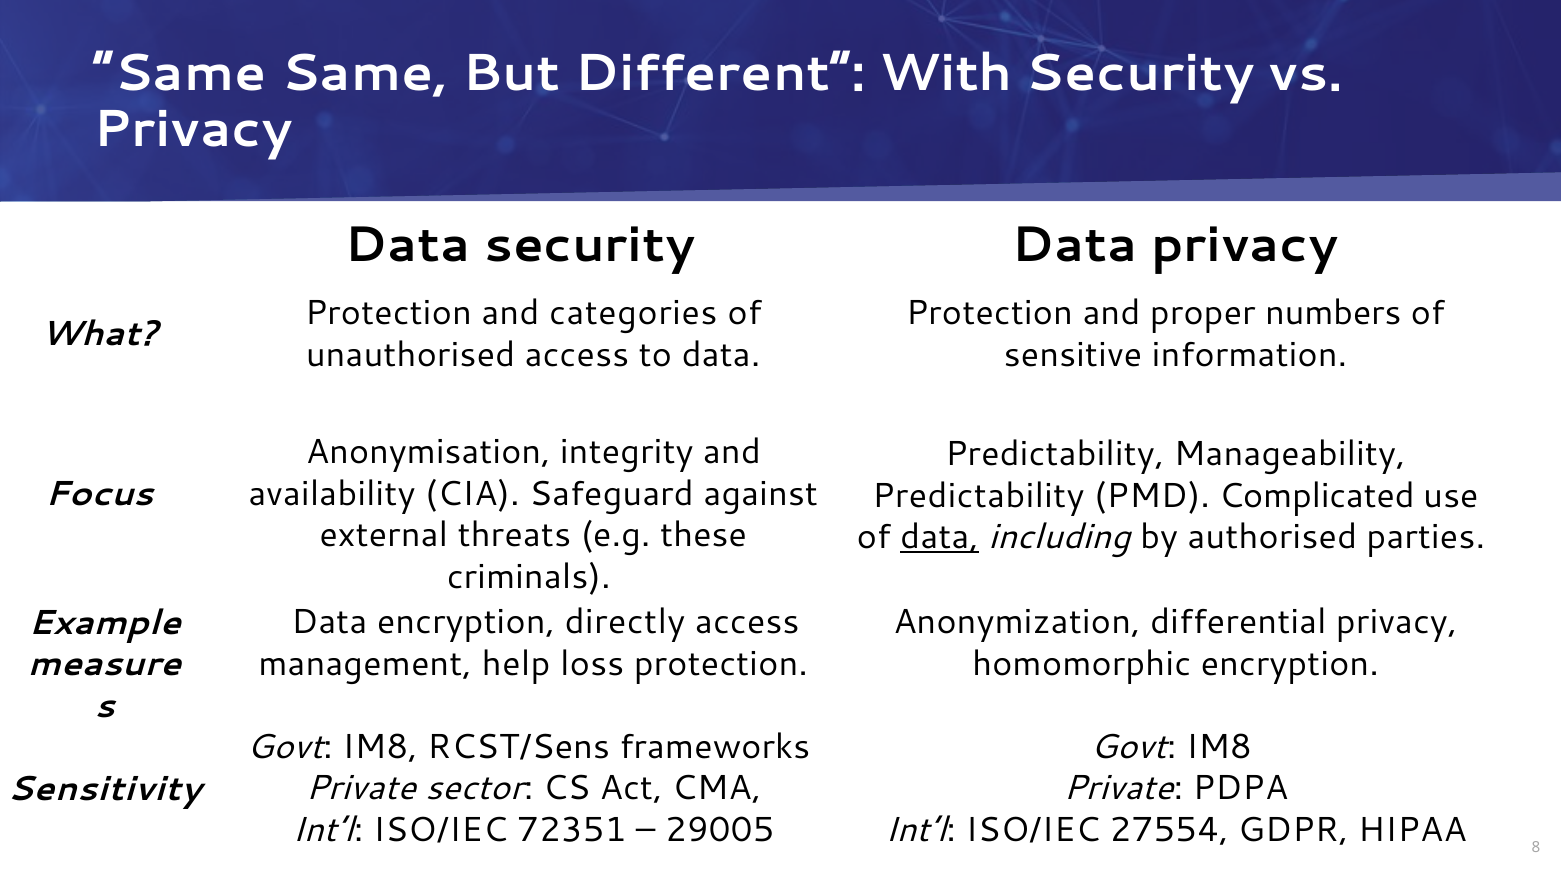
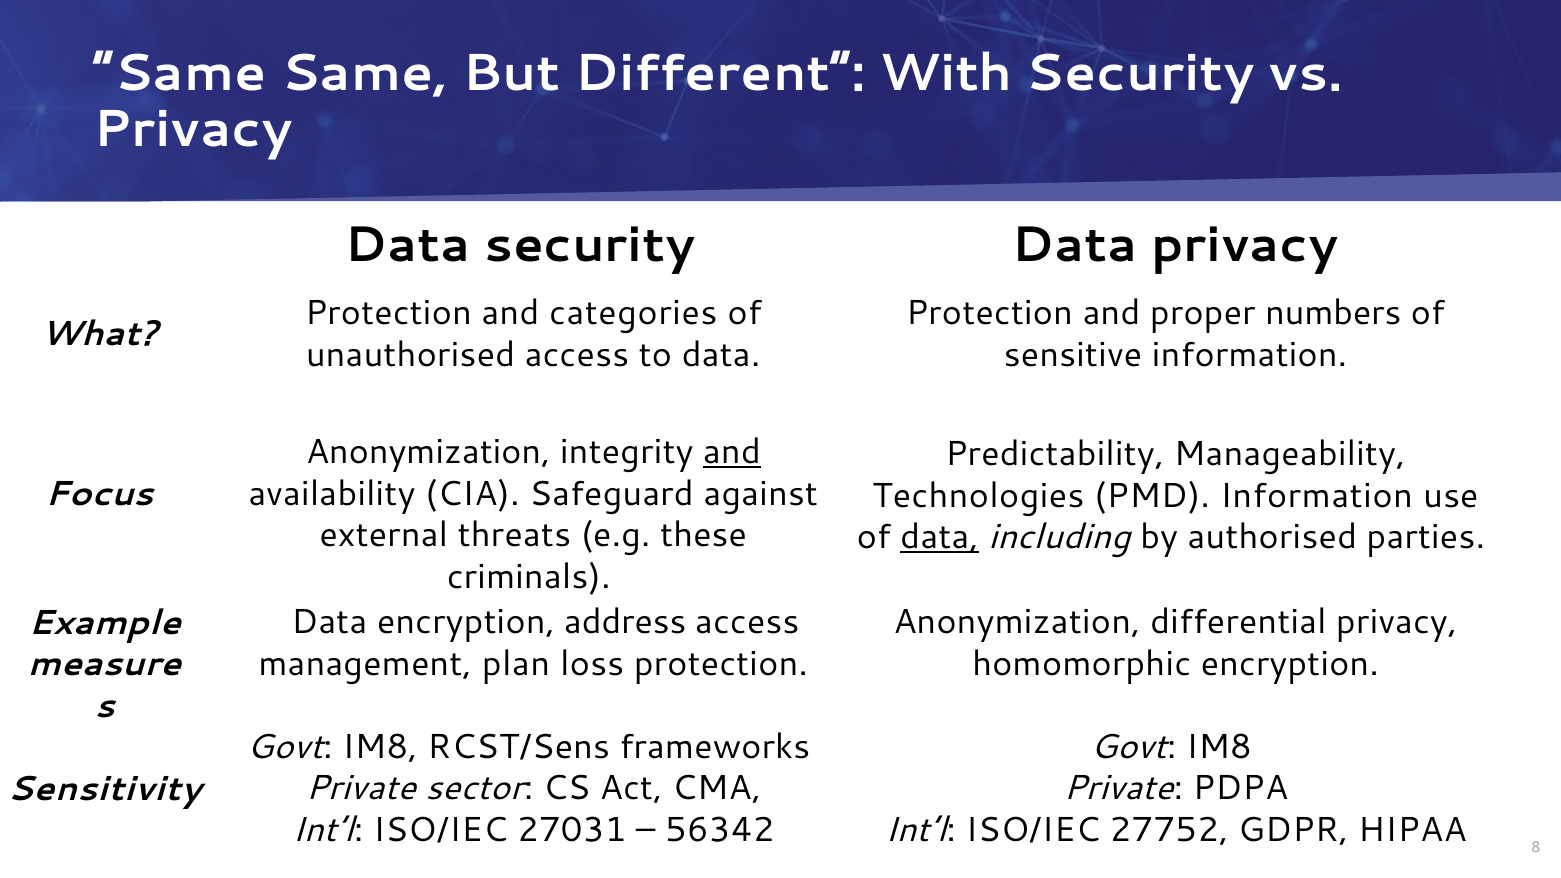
Anonymisation at (428, 452): Anonymisation -> Anonymization
and at (732, 452) underline: none -> present
Predictability at (978, 496): Predictability -> Technologies
PMD Complicated: Complicated -> Information
directly: directly -> address
help: help -> plan
72351: 72351 -> 27031
29005: 29005 -> 56342
27554: 27554 -> 27752
